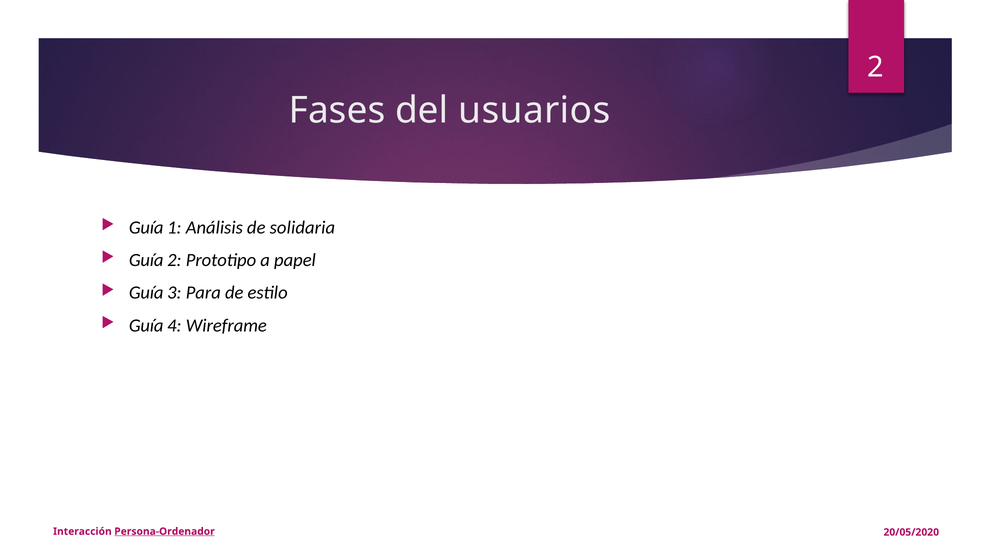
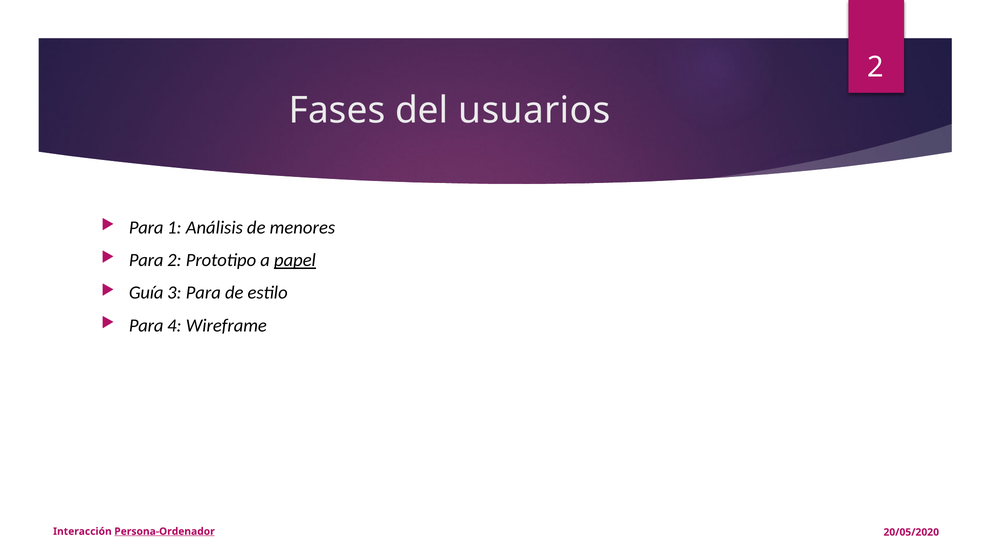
Guía at (146, 228): Guía -> Para
solidaria: solidaria -> menores
Guía at (146, 260): Guía -> Para
papel underline: none -> present
Guía at (146, 326): Guía -> Para
